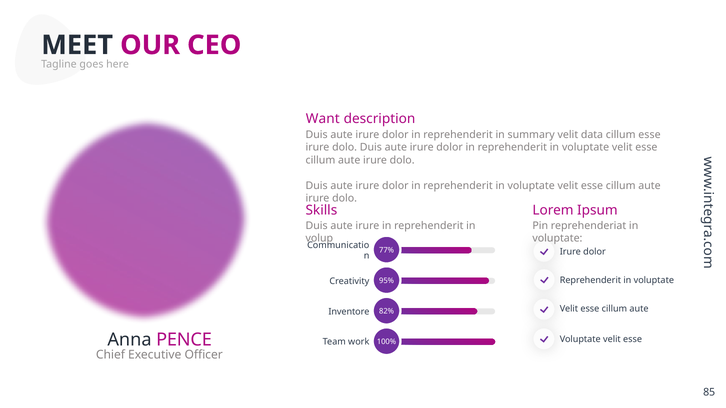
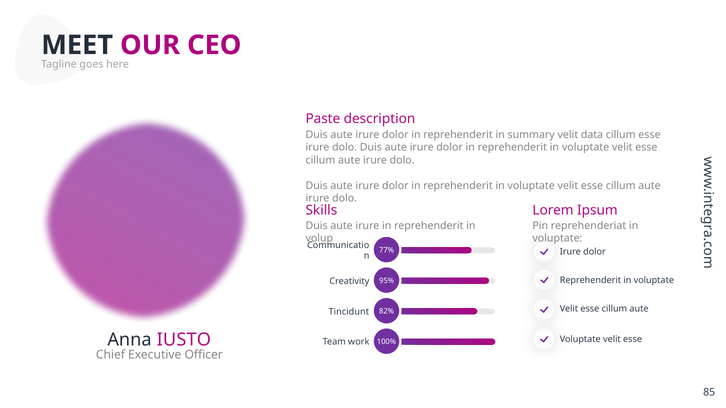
Want: Want -> Paste
Inventore: Inventore -> Tincidunt
PENCE: PENCE -> IUSTO
